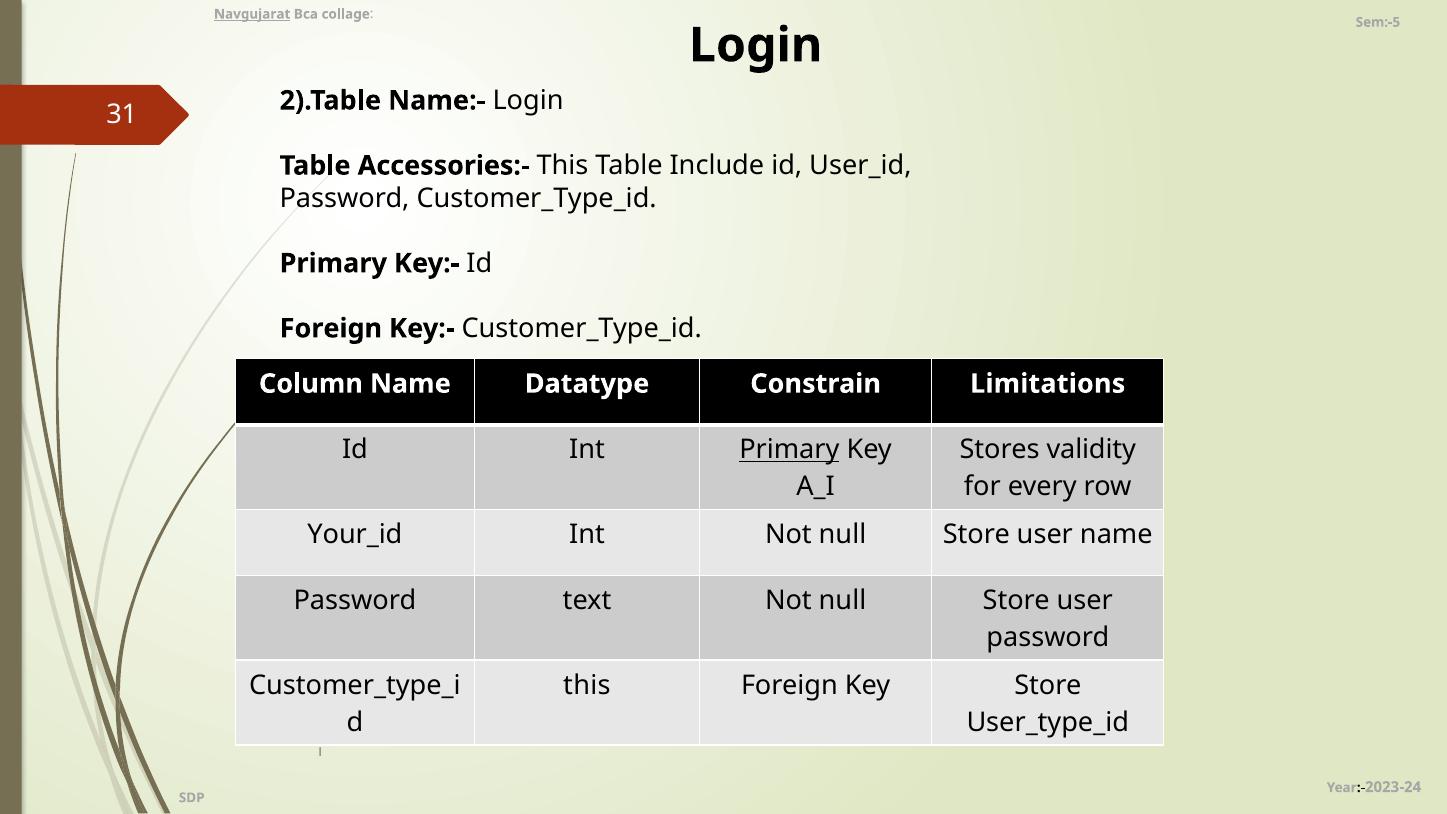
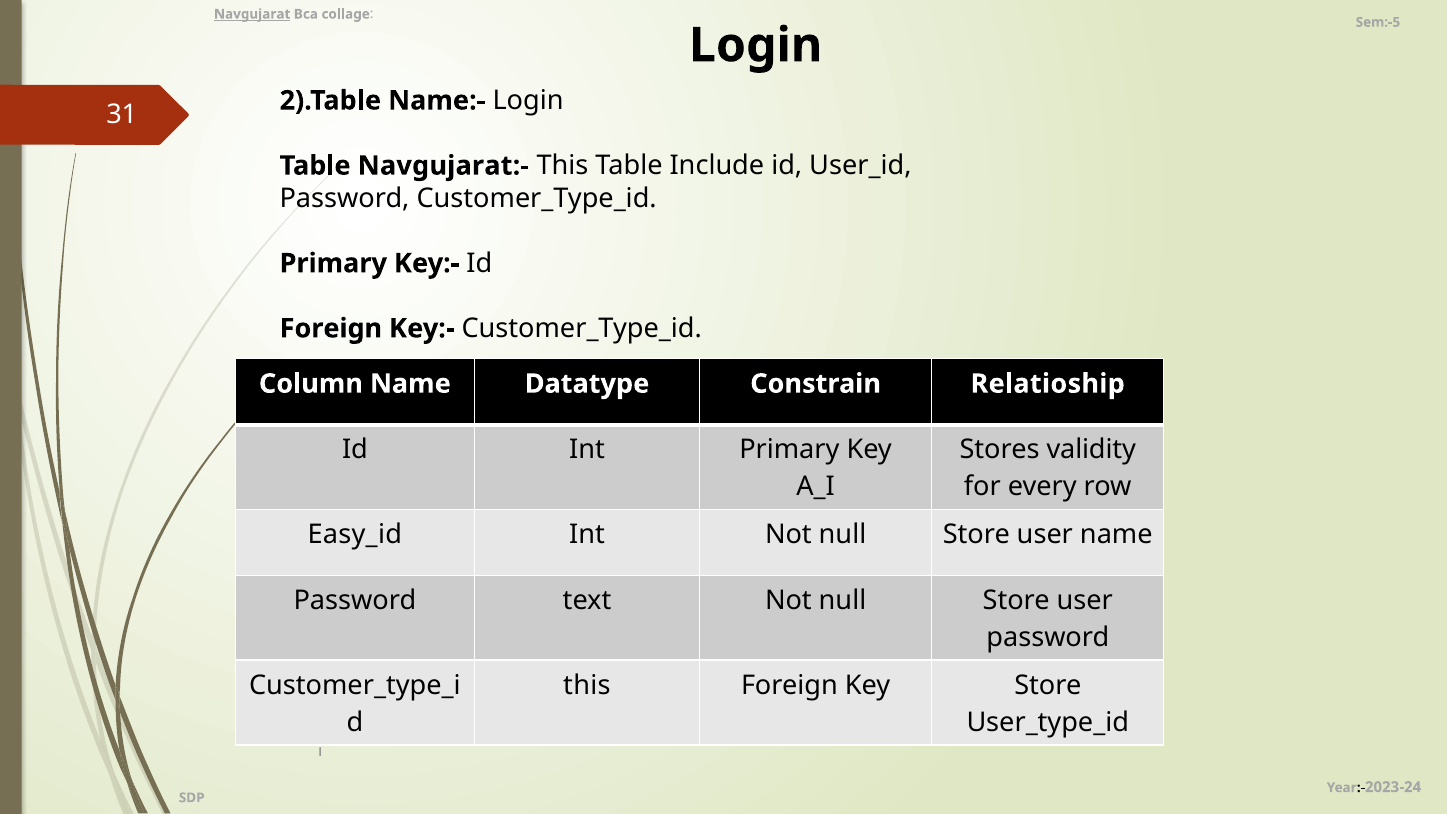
Accessories:-: Accessories:- -> Navgujarat:-
Limitations: Limitations -> Relatioship
Primary at (789, 450) underline: present -> none
Your_id: Your_id -> Easy_id
